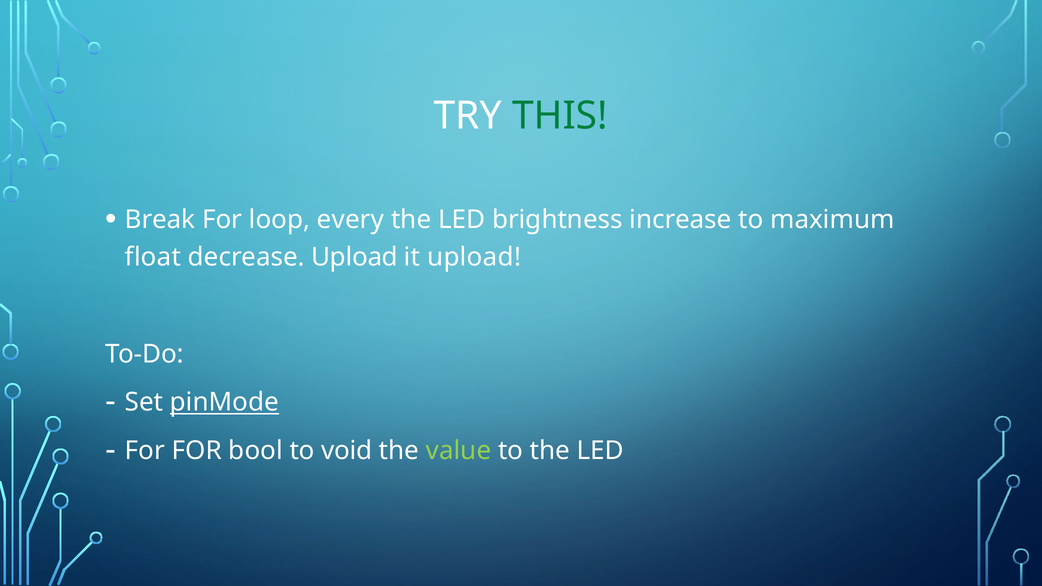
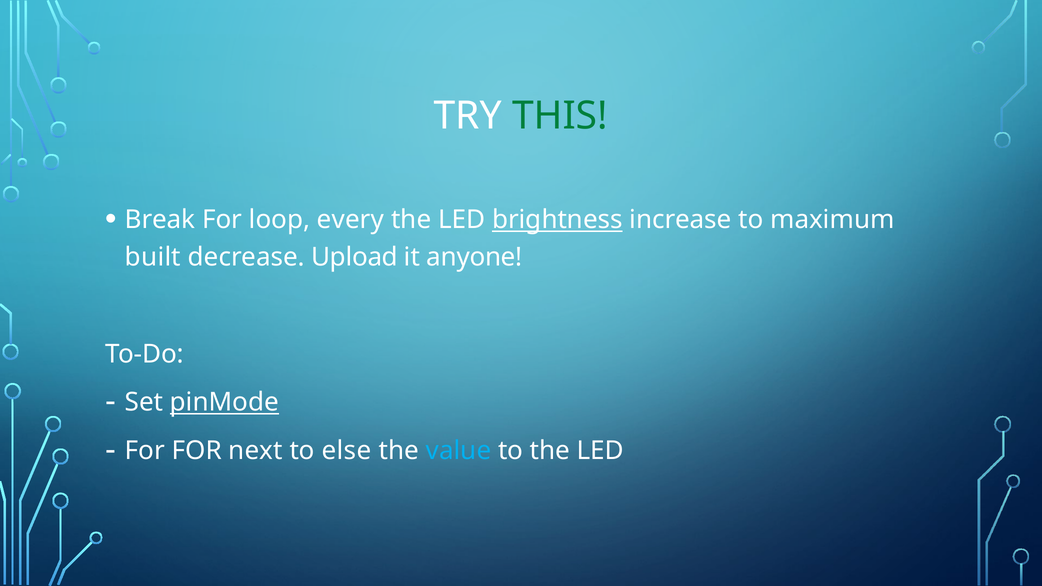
brightness underline: none -> present
float: float -> built
it upload: upload -> anyone
bool: bool -> next
void: void -> else
value colour: light green -> light blue
